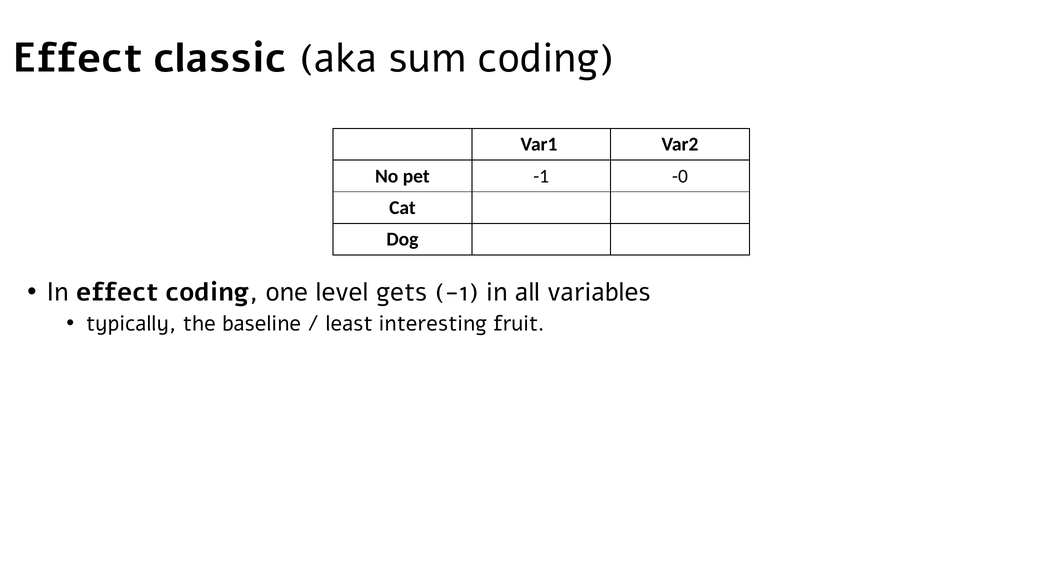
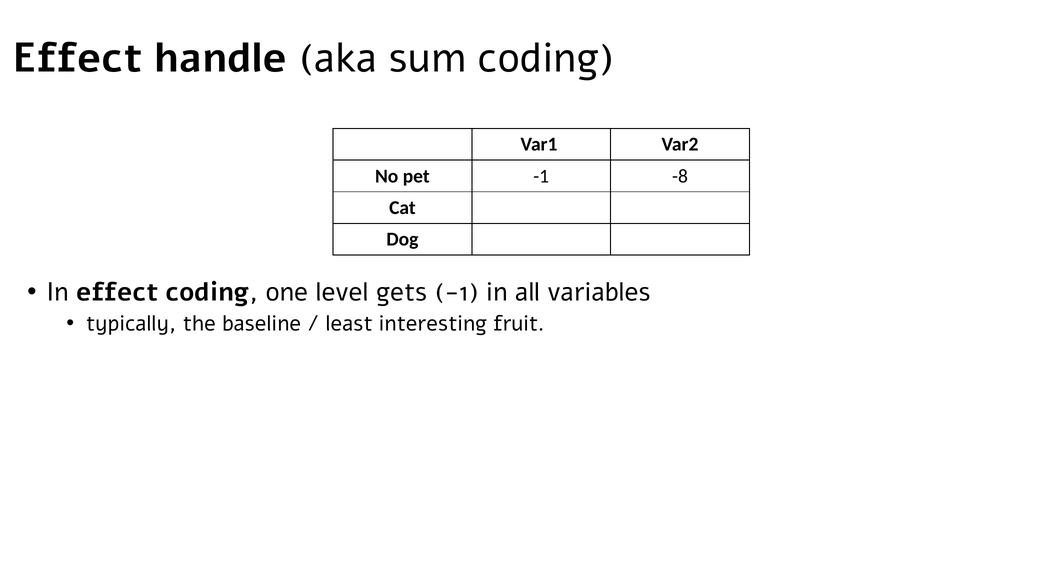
classic: classic -> handle
-0: -0 -> -8
